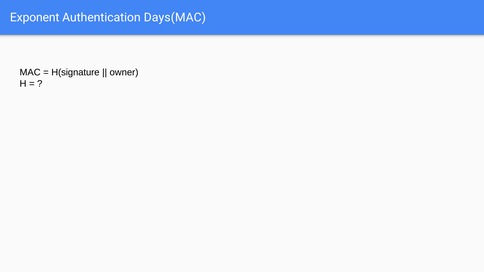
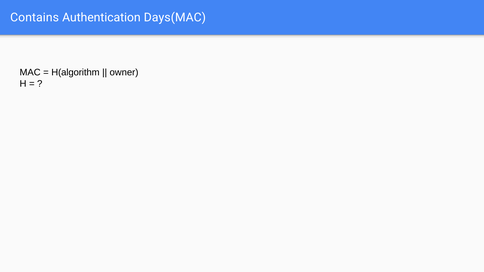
Exponent: Exponent -> Contains
H(signature: H(signature -> H(algorithm
